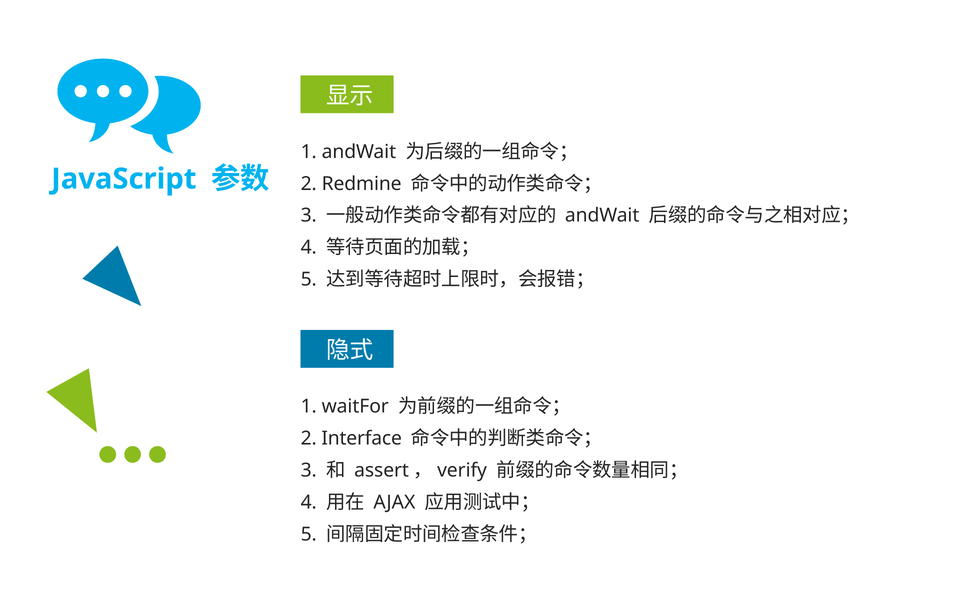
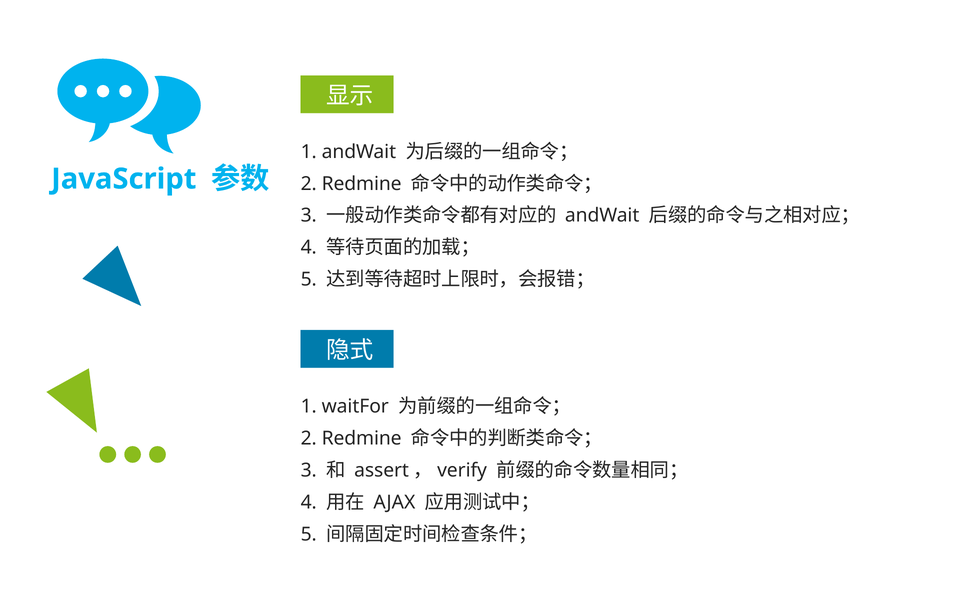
Interface at (362, 439): Interface -> Redmine
